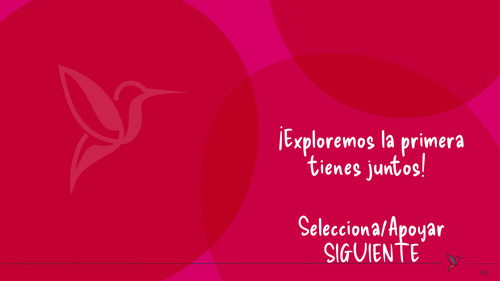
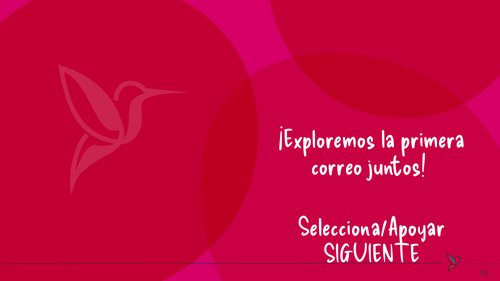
tienes: tienes -> correo
